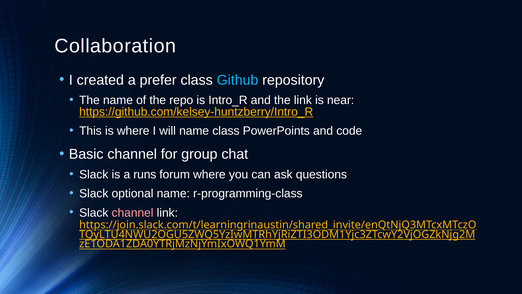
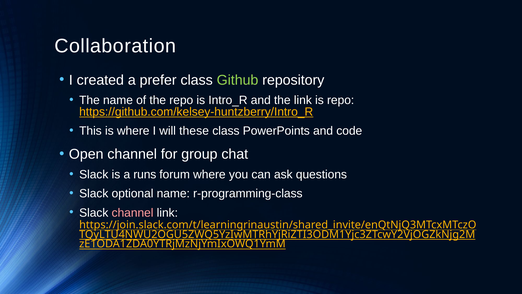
Github colour: light blue -> light green
is near: near -> repo
will name: name -> these
Basic: Basic -> Open
